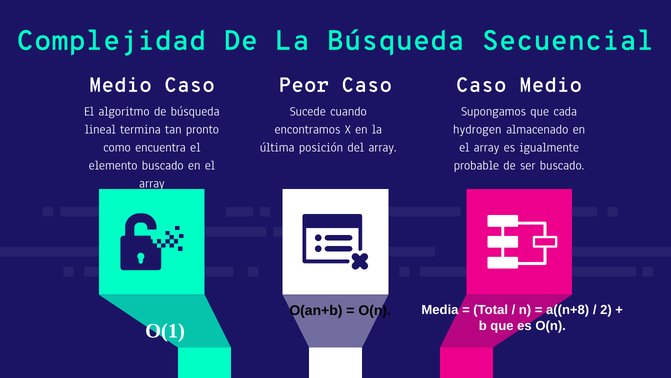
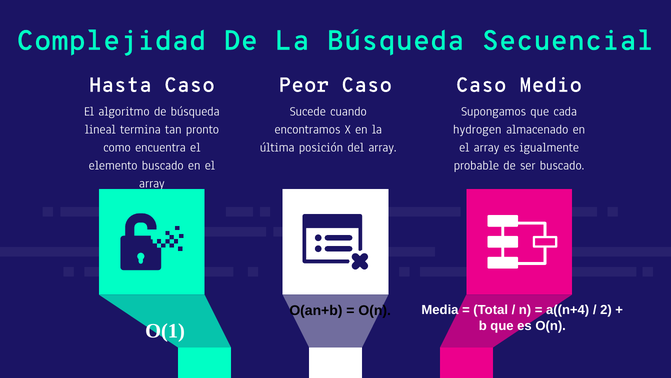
Medio at (120, 85): Medio -> Hasta
a((n+8: a((n+8 -> a((n+4
